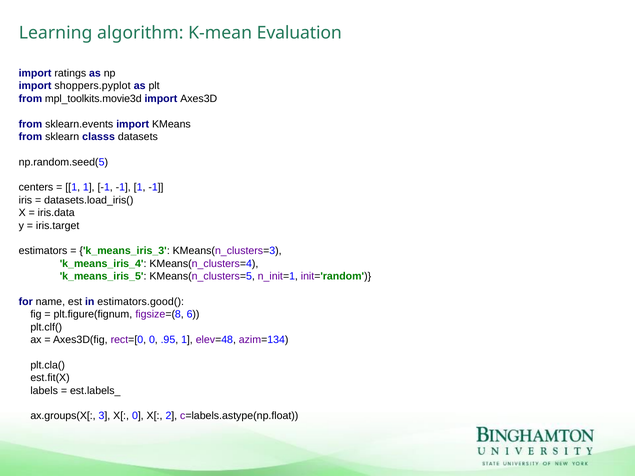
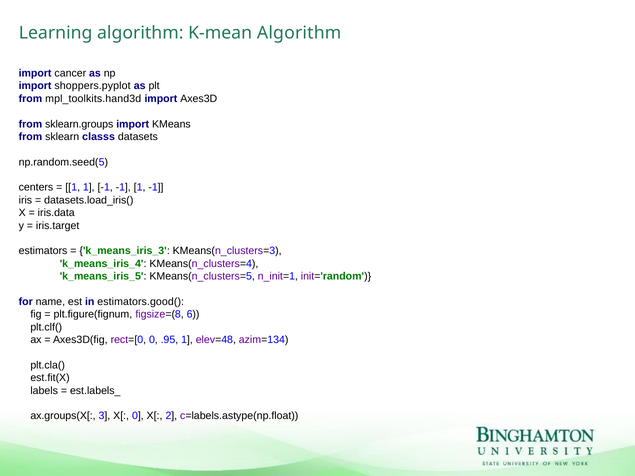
K-mean Evaluation: Evaluation -> Algorithm
ratings: ratings -> cancer
mpl_toolkits.movie3d: mpl_toolkits.movie3d -> mpl_toolkits.hand3d
sklearn.events: sklearn.events -> sklearn.groups
